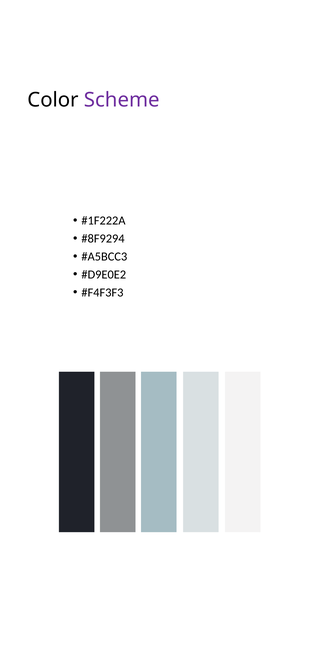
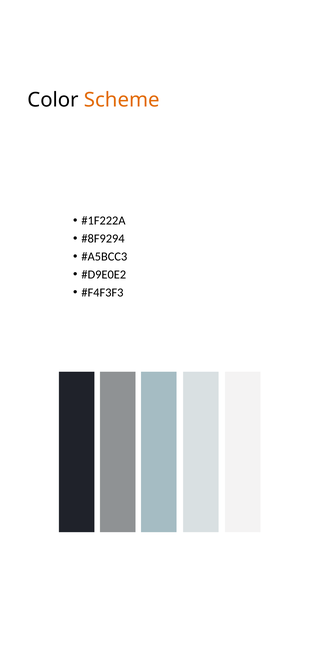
Scheme colour: purple -> orange
